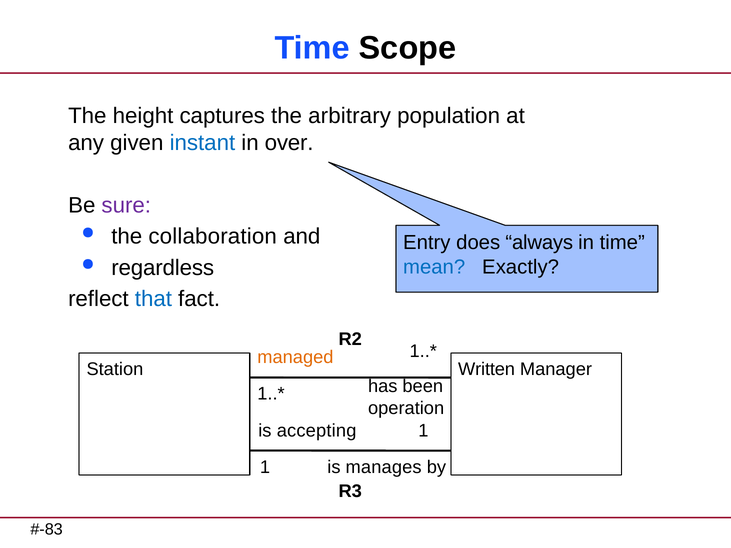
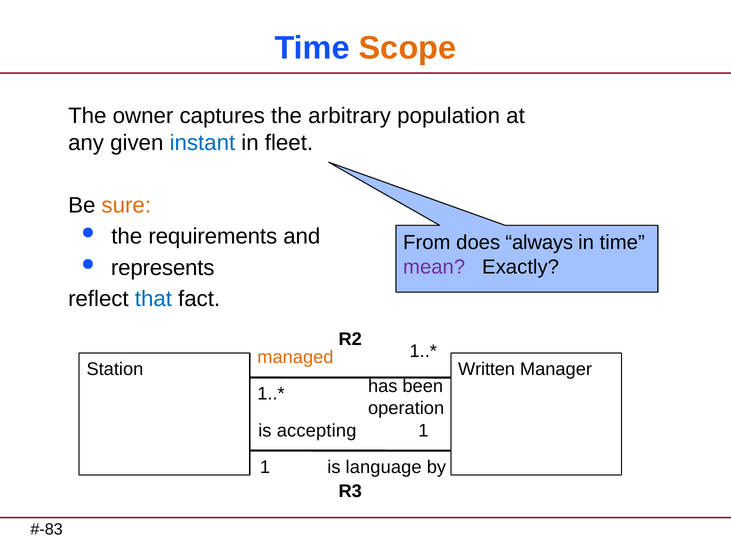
Scope colour: black -> orange
height: height -> owner
over: over -> fleet
sure colour: purple -> orange
collaboration: collaboration -> requirements
Entry: Entry -> From
mean colour: blue -> purple
regardless: regardless -> represents
manages: manages -> language
